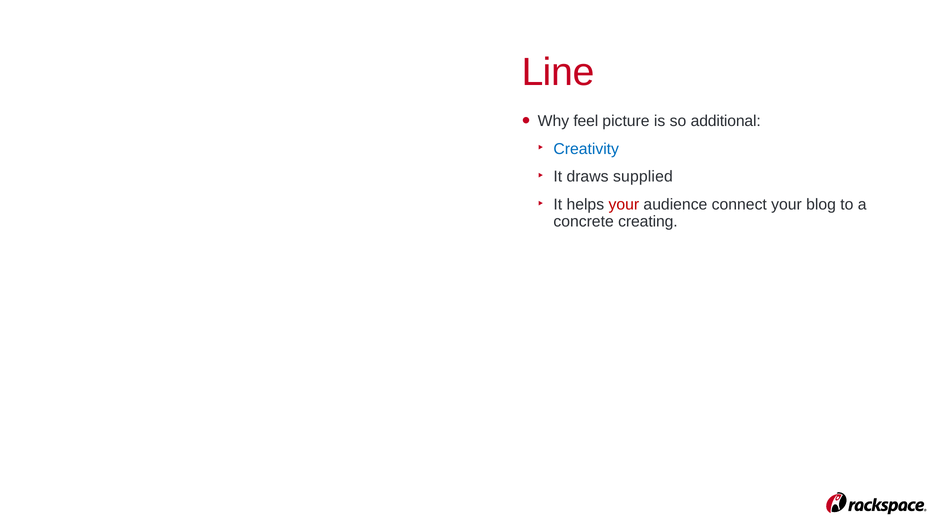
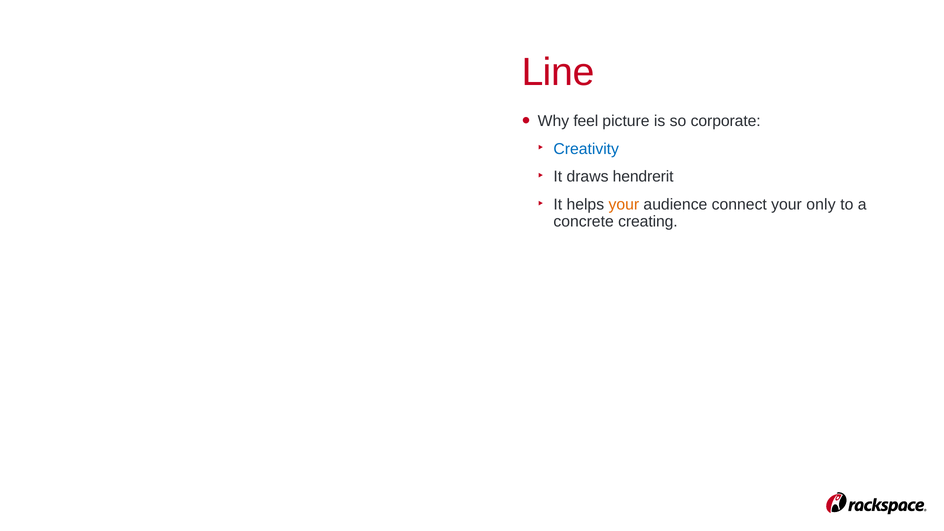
additional: additional -> corporate
supplied: supplied -> hendrerit
your at (624, 204) colour: red -> orange
blog: blog -> only
